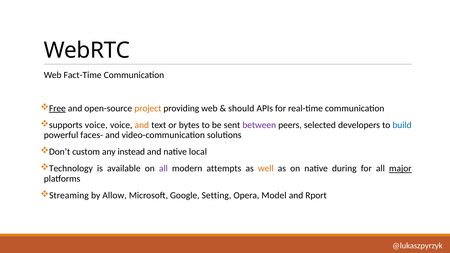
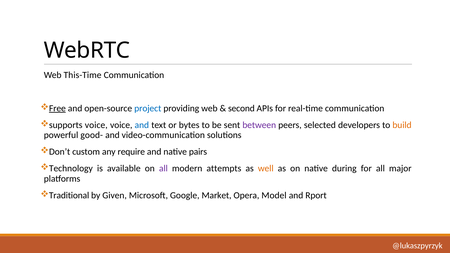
Fact-Time: Fact-Time -> This-Time
project colour: orange -> blue
should: should -> second
and at (142, 125) colour: orange -> blue
build colour: blue -> orange
faces-: faces- -> good-
instead: instead -> require
local: local -> pairs
major underline: present -> none
Streaming: Streaming -> Traditional
Allow: Allow -> Given
Setting: Setting -> Market
